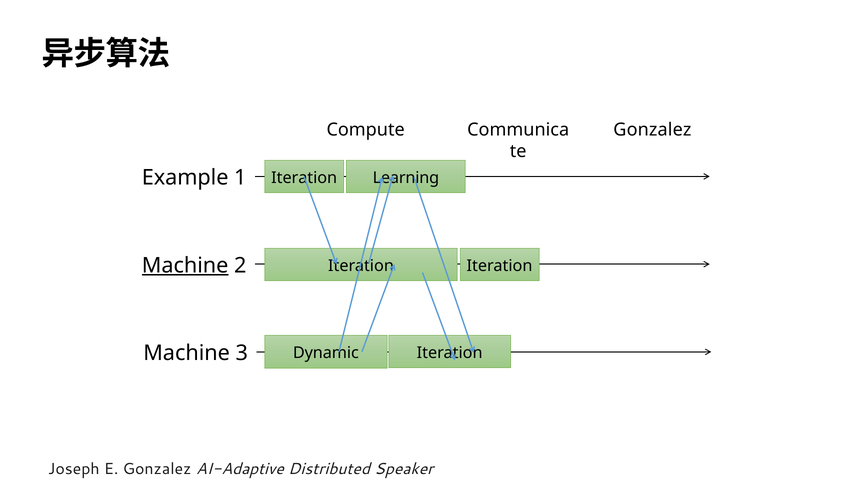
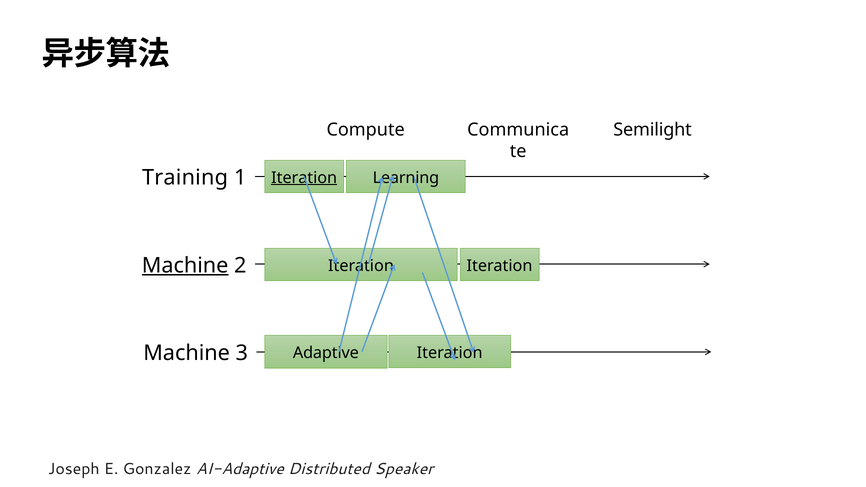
Gonzalez at (652, 130): Gonzalez -> Semilight
Example: Example -> Training
Iteration at (304, 178) underline: none -> present
Dynamic: Dynamic -> Adaptive
